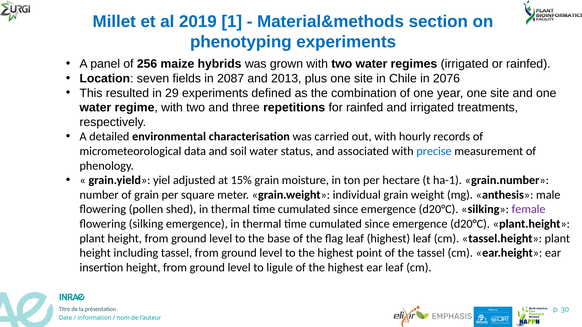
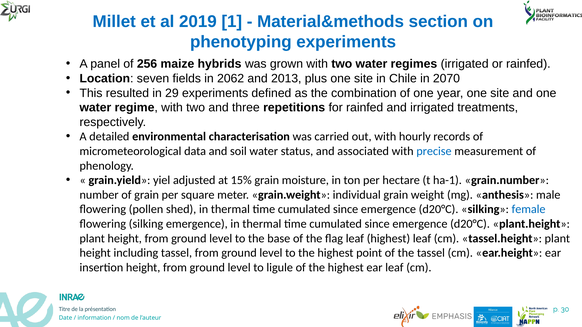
2087: 2087 -> 2062
2076: 2076 -> 2070
female colour: purple -> blue
